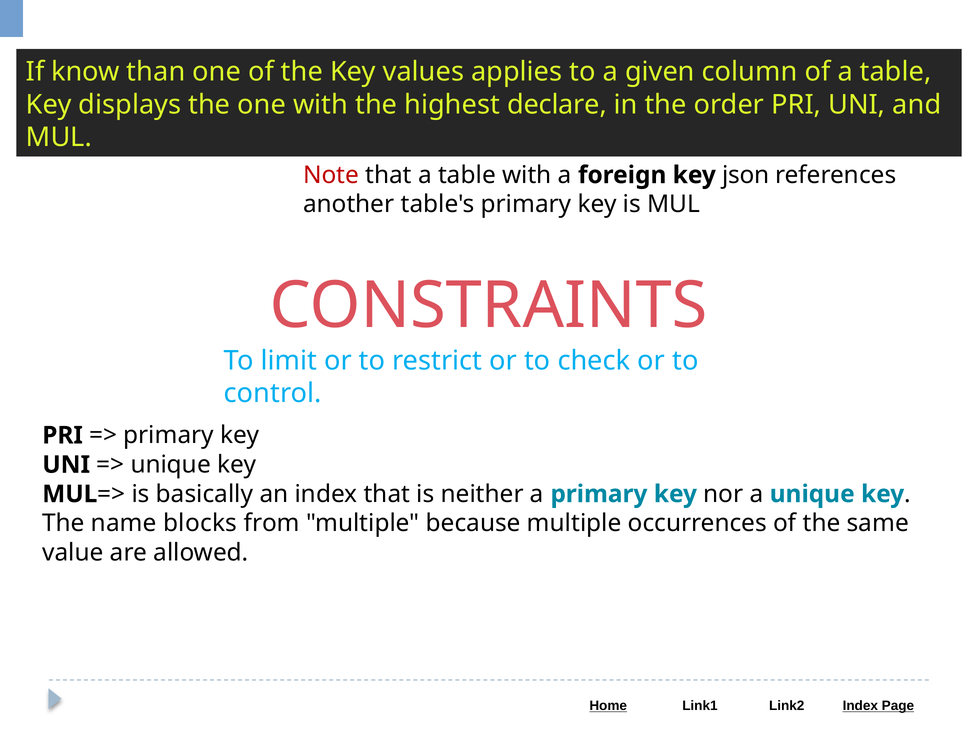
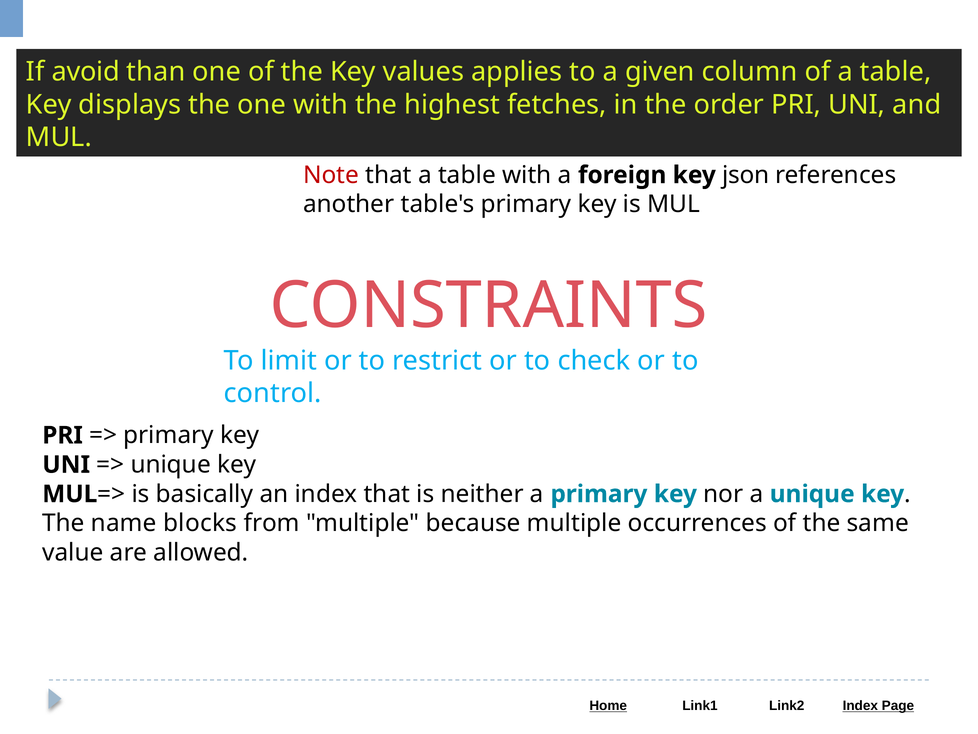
know: know -> avoid
declare: declare -> fetches
